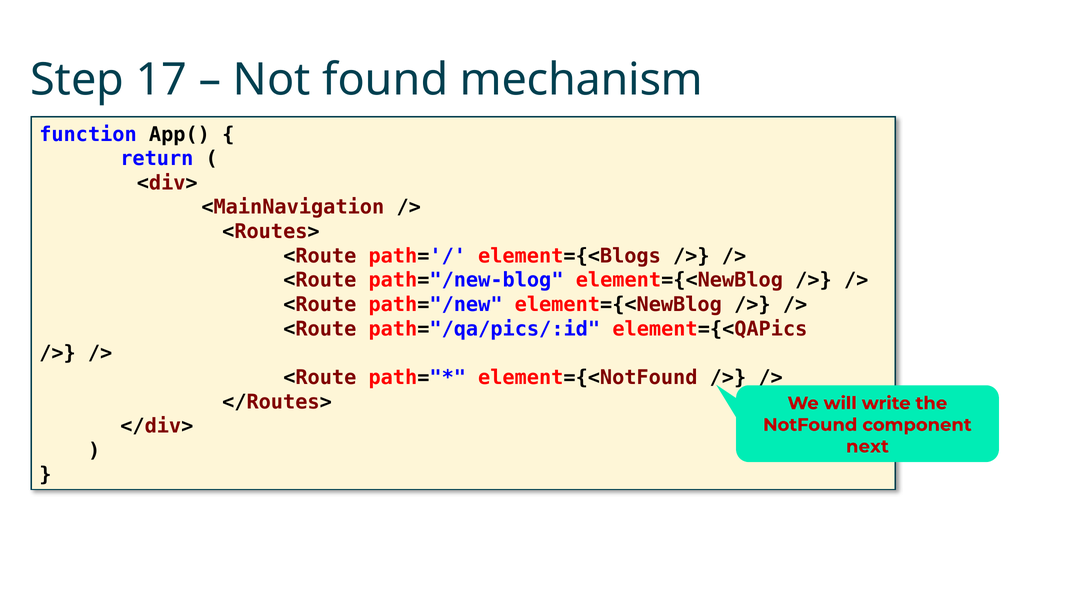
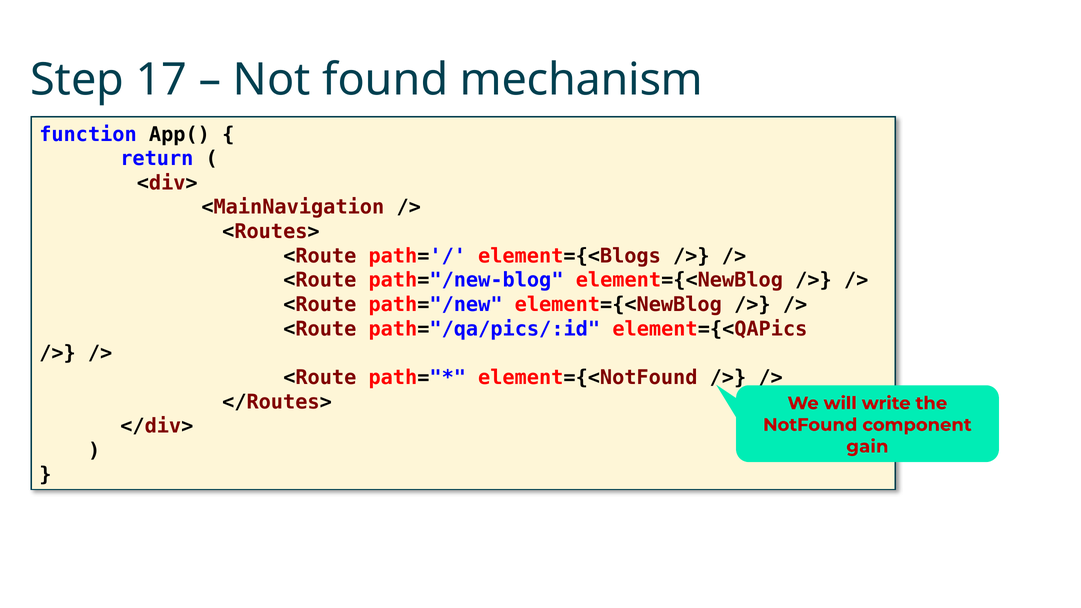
next: next -> gain
